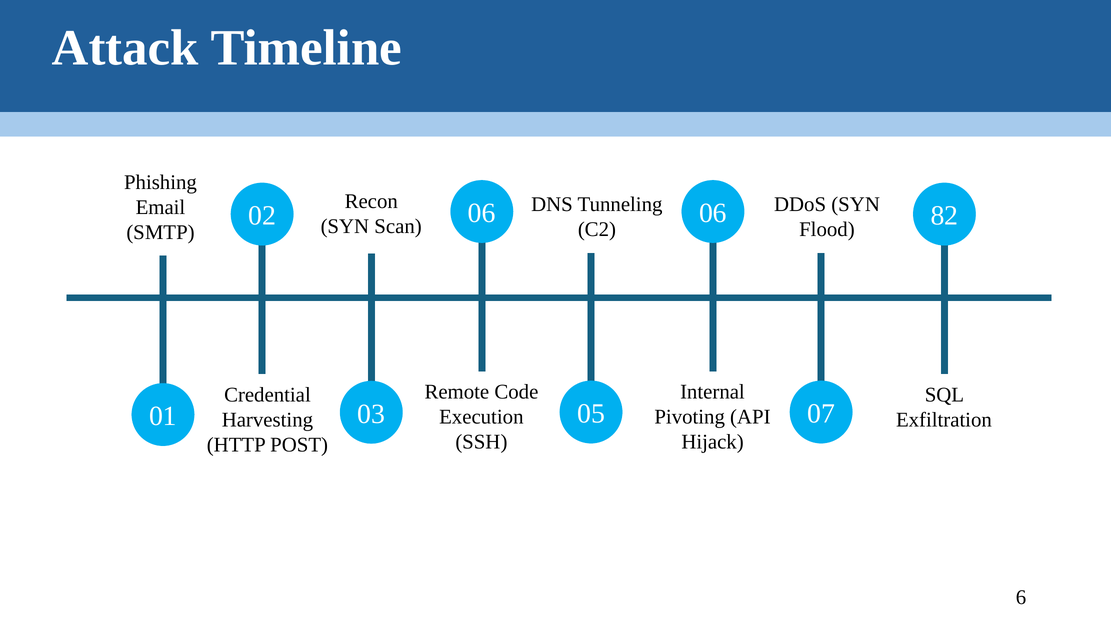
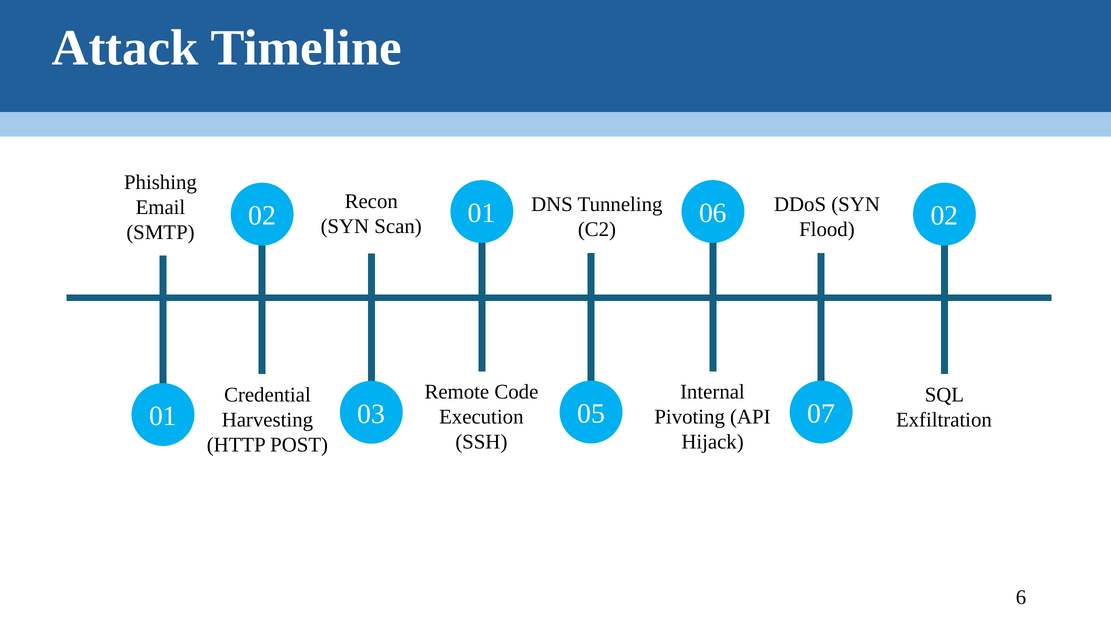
Scan 06: 06 -> 01
Flood 82: 82 -> 02
